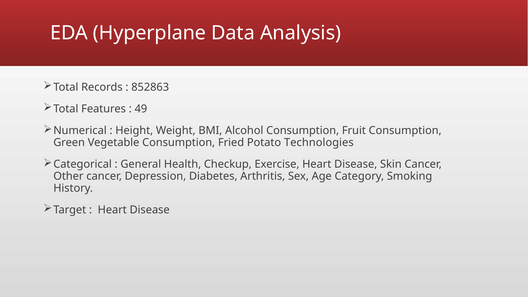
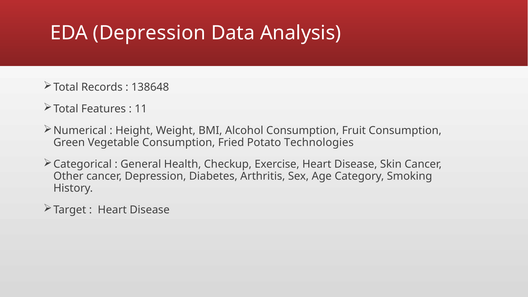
EDA Hyperplane: Hyperplane -> Depression
852863: 852863 -> 138648
49: 49 -> 11
